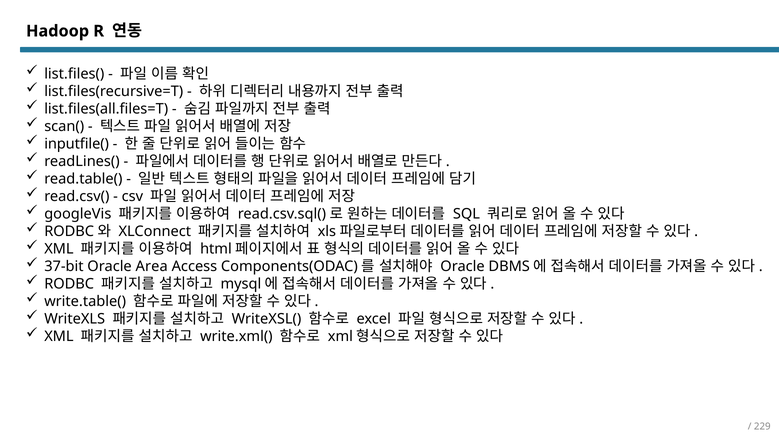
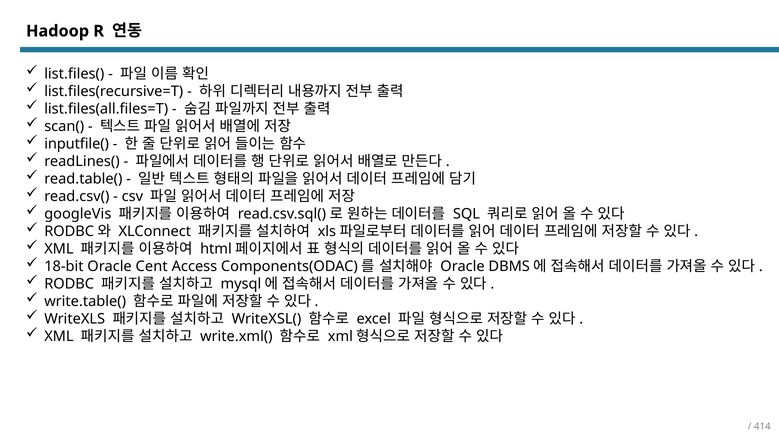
37-bit: 37-bit -> 18-bit
Area: Area -> Cent
229: 229 -> 414
